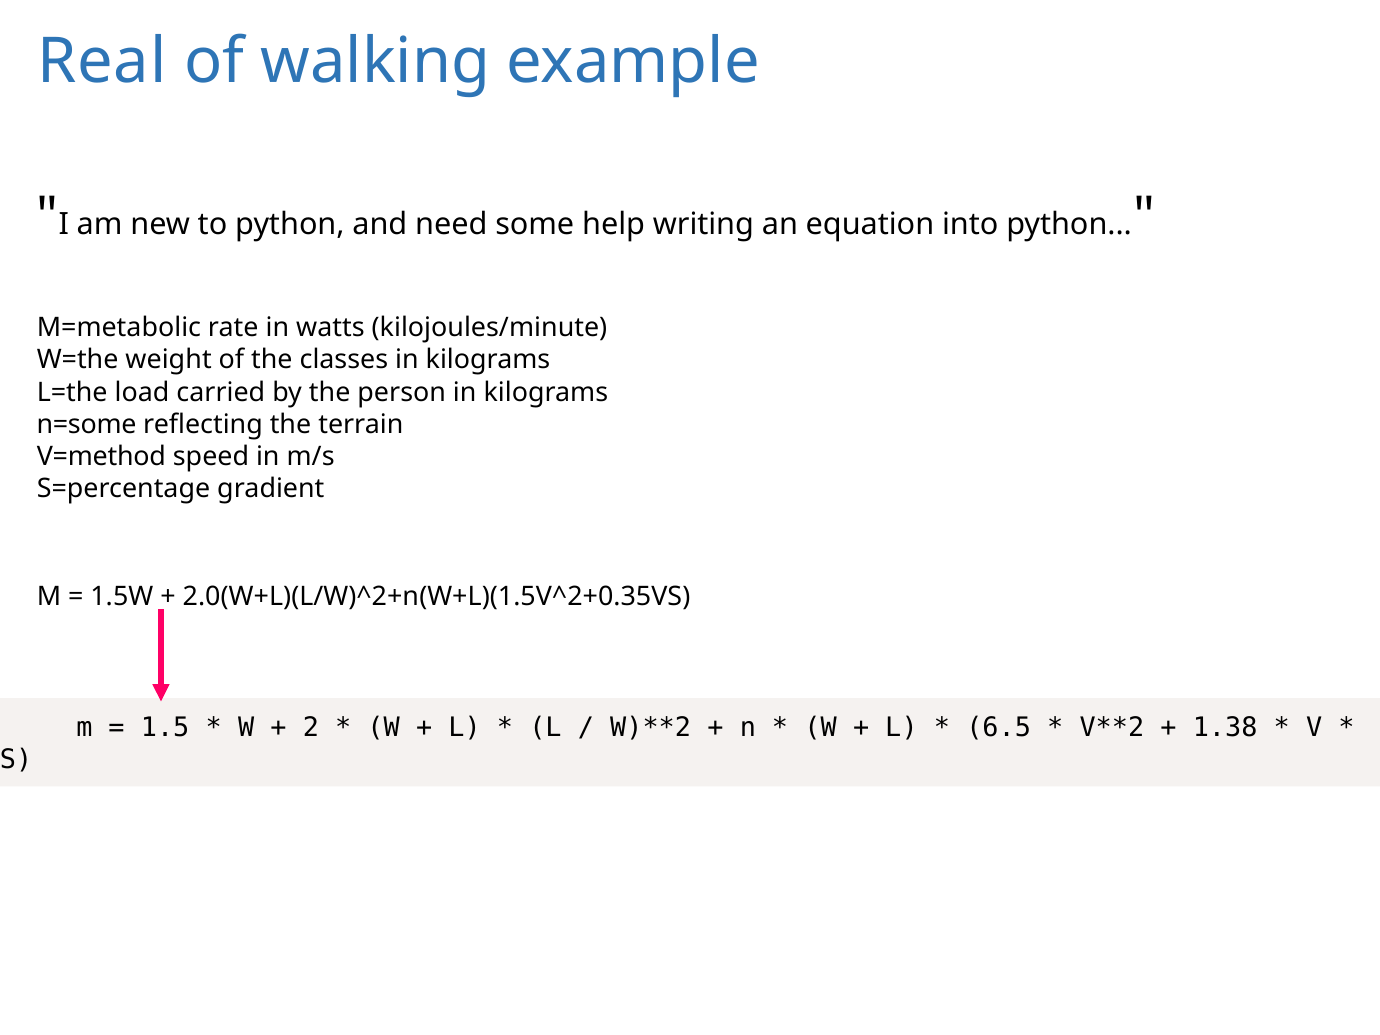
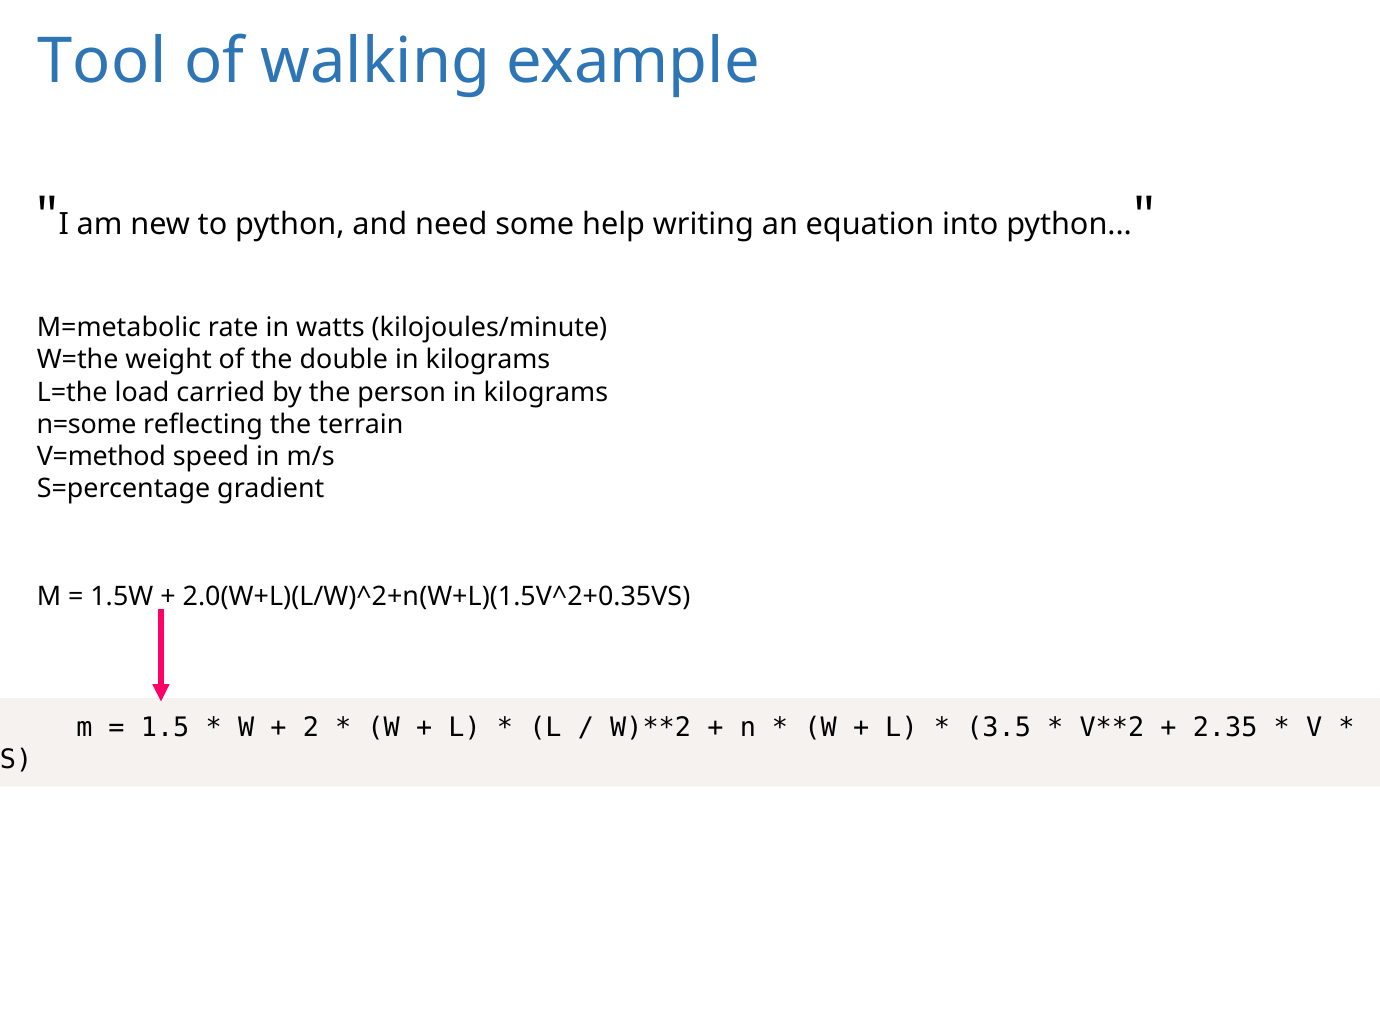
Real: Real -> Tool
classes: classes -> double
6.5: 6.5 -> 3.5
1.38: 1.38 -> 2.35
